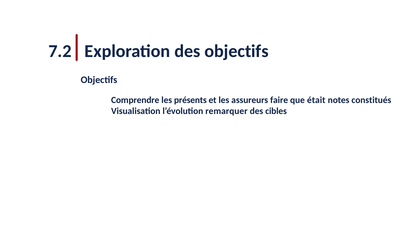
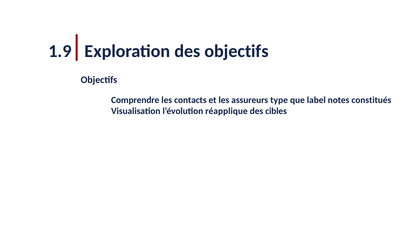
7.2: 7.2 -> 1.9
présents: présents -> contacts
faire: faire -> type
était: était -> label
remarquer: remarquer -> réapplique
